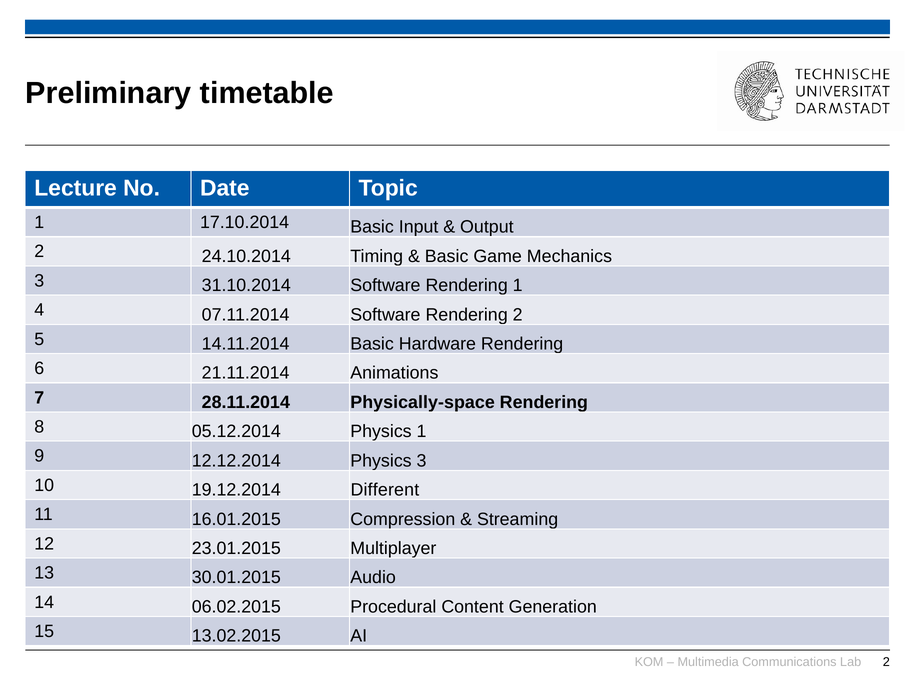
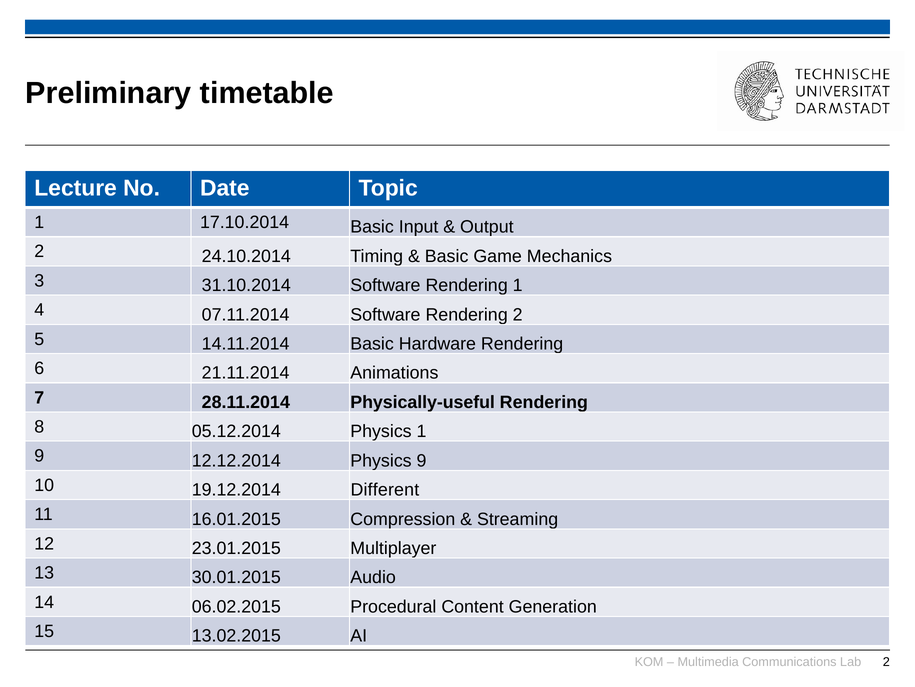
Physically-space: Physically-space -> Physically-useful
Physics 3: 3 -> 9
